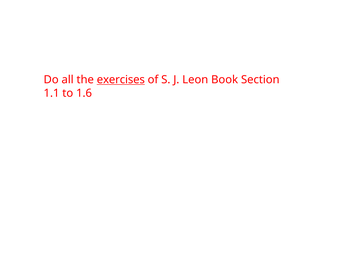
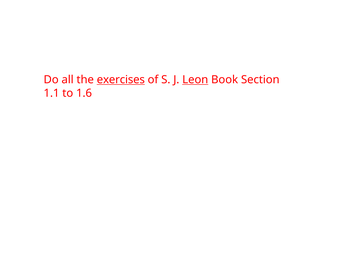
Leon underline: none -> present
